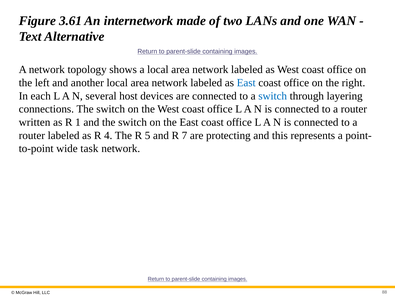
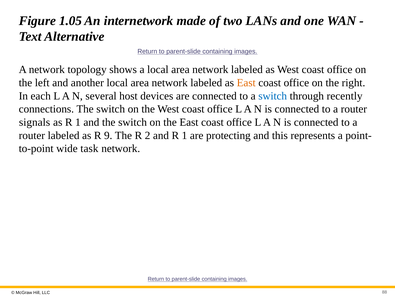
3.61: 3.61 -> 1.05
East at (246, 83) colour: blue -> orange
layering: layering -> recently
written: written -> signals
4: 4 -> 9
5: 5 -> 2
and R 7: 7 -> 1
